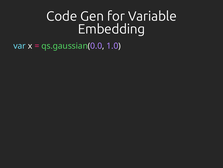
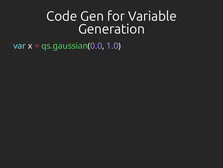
Embedding: Embedding -> Generation
